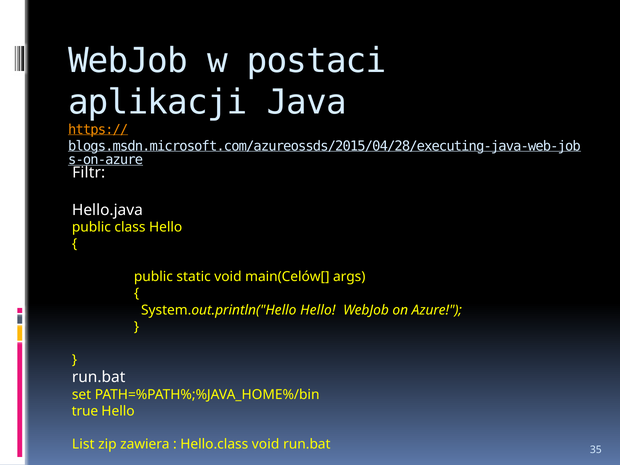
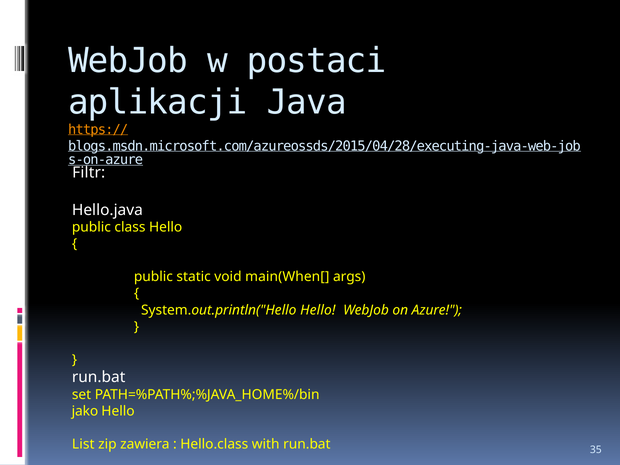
main(Celów[: main(Celów[ -> main(When[
true: true -> jako
Hello.class void: void -> with
